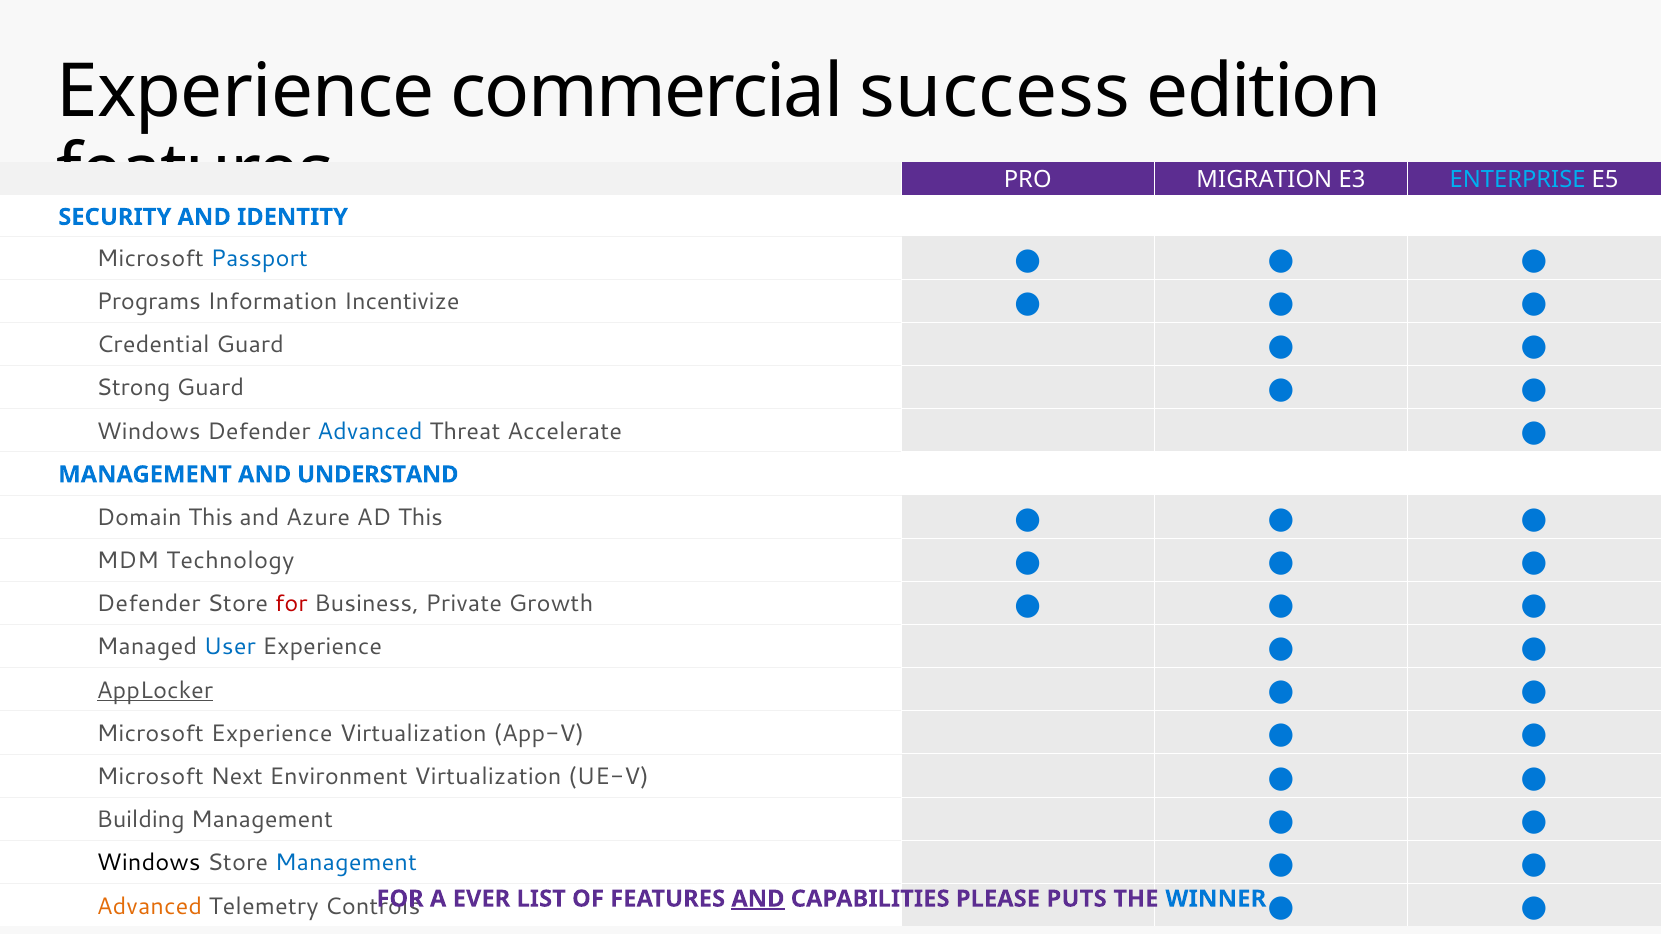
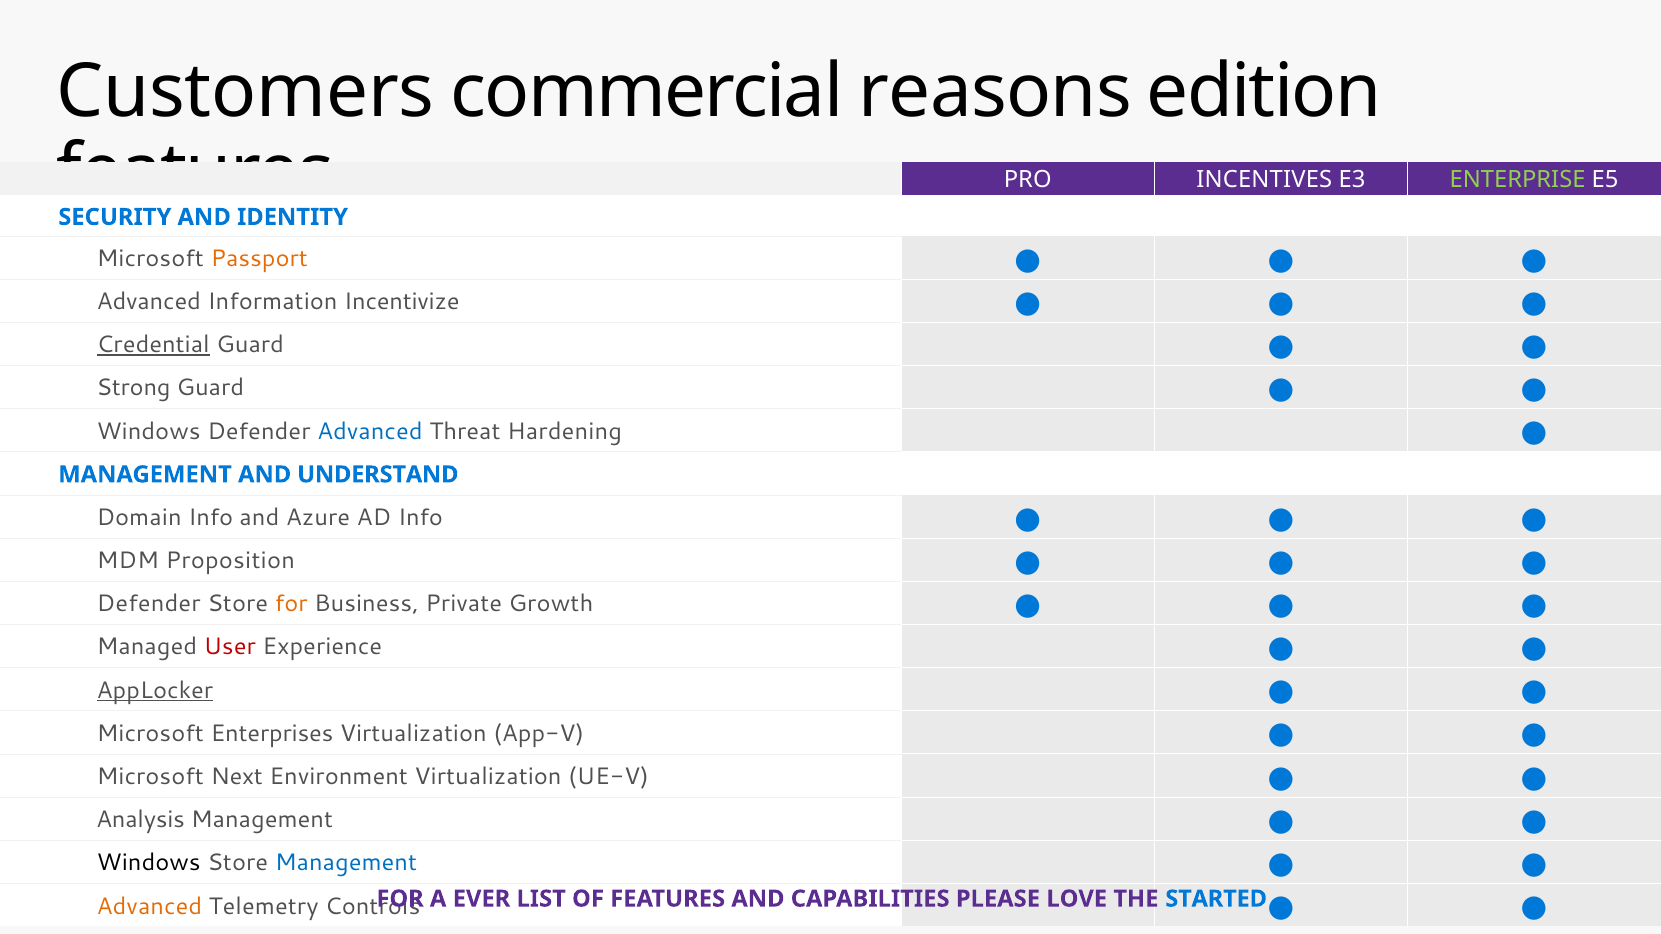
Experience at (246, 91): Experience -> Customers
success: success -> reasons
MIGRATION: MIGRATION -> INCENTIVES
ENTERPRISE colour: light blue -> light green
Passport colour: blue -> orange
Programs at (149, 302): Programs -> Advanced
Credential underline: none -> present
Accelerate: Accelerate -> Hardening
Domain This: This -> Info
AD This: This -> Info
Technology: Technology -> Proposition
for at (291, 604) colour: red -> orange
User colour: blue -> red
Microsoft Experience: Experience -> Enterprises
Building: Building -> Analysis
AND at (758, 899) underline: present -> none
PUTS: PUTS -> LOVE
WINNER: WINNER -> STARTED
